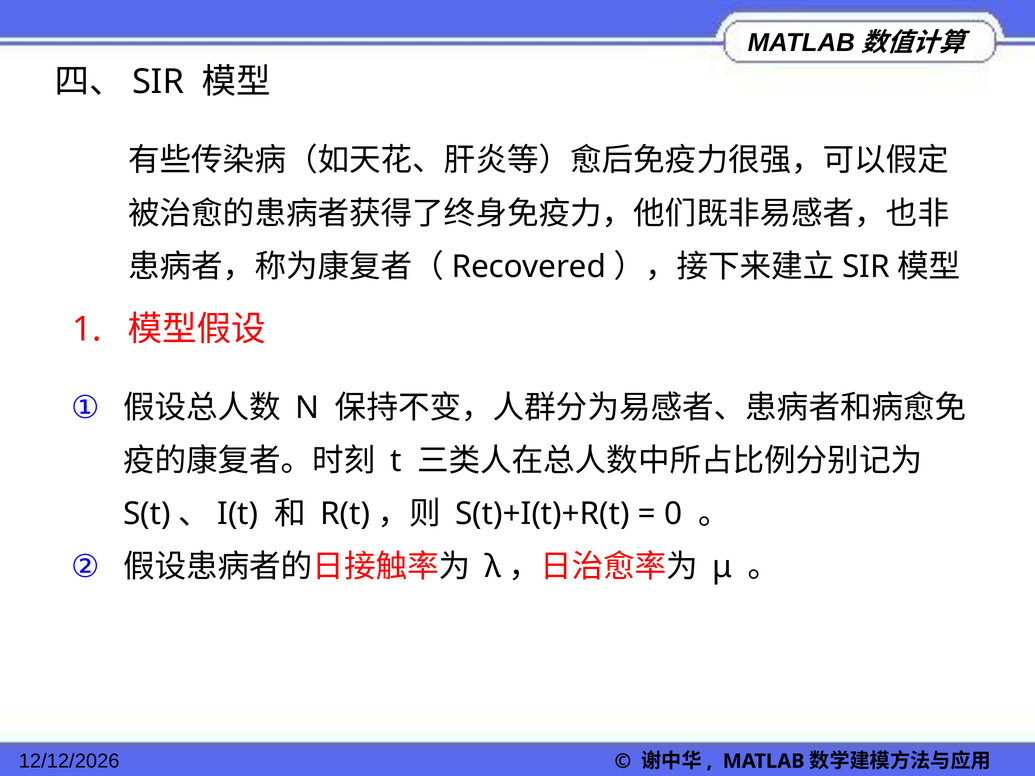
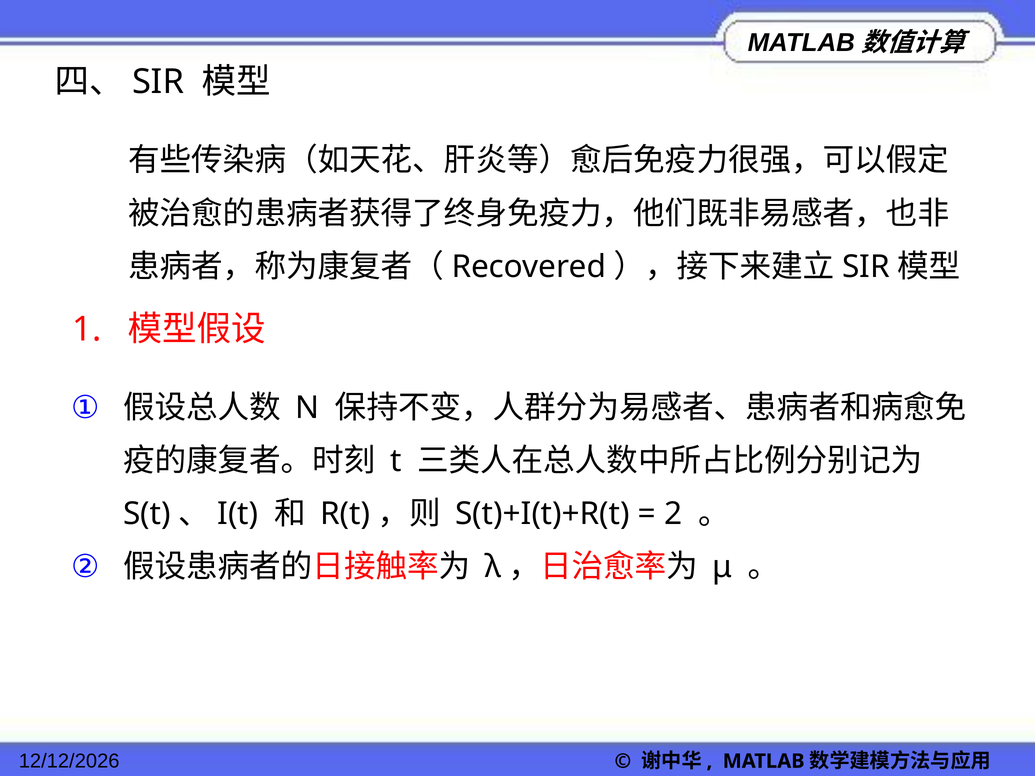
0: 0 -> 2
